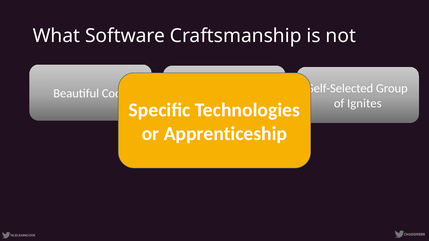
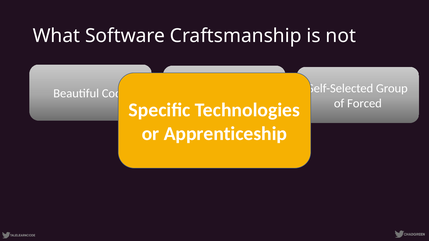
Ignites: Ignites -> Forced
